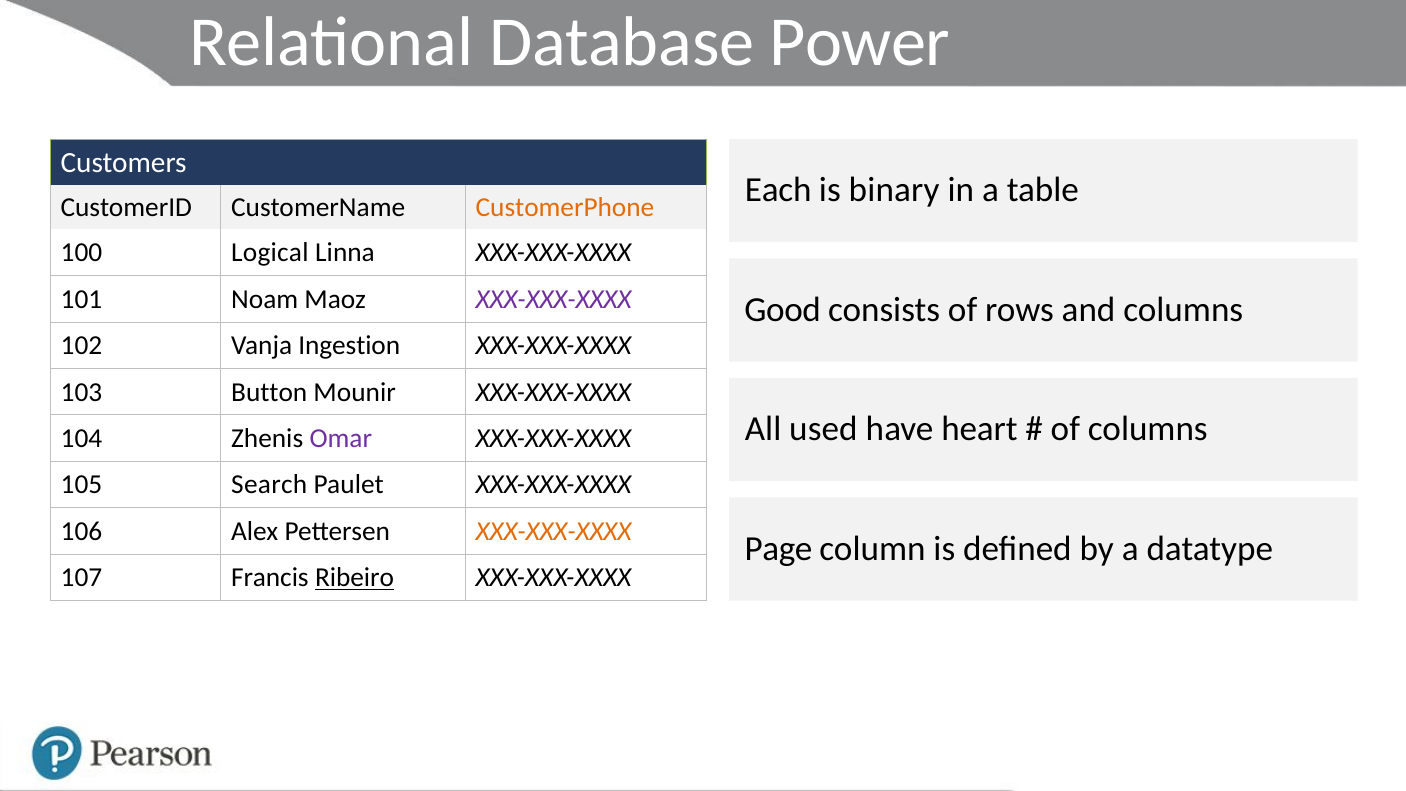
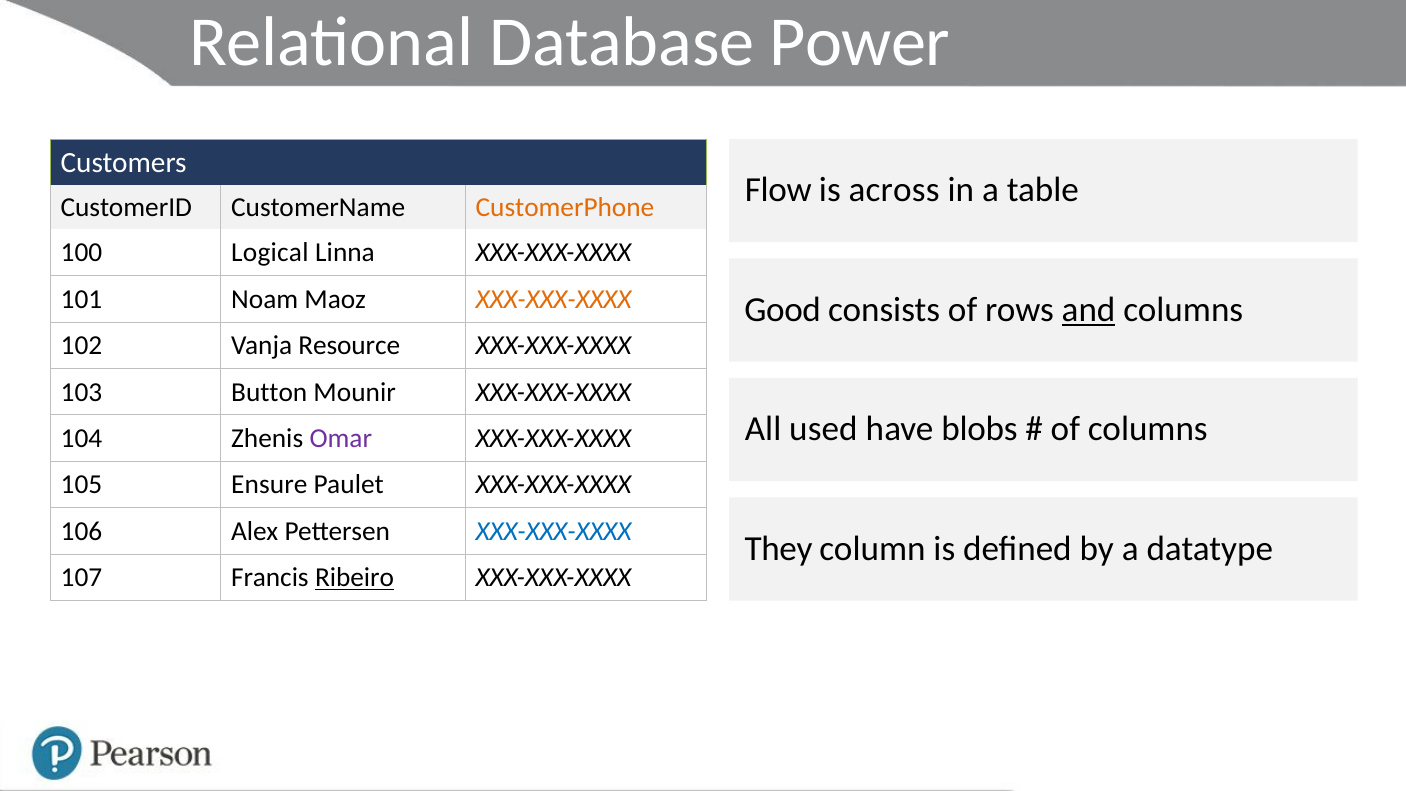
Each: Each -> Flow
binary: binary -> across
XXX-XXX-XXXX at (554, 299) colour: purple -> orange
and underline: none -> present
Ingestion: Ingestion -> Resource
heart: heart -> blobs
Search: Search -> Ensure
XXX-XXX-XXXX at (554, 531) colour: orange -> blue
Page: Page -> They
